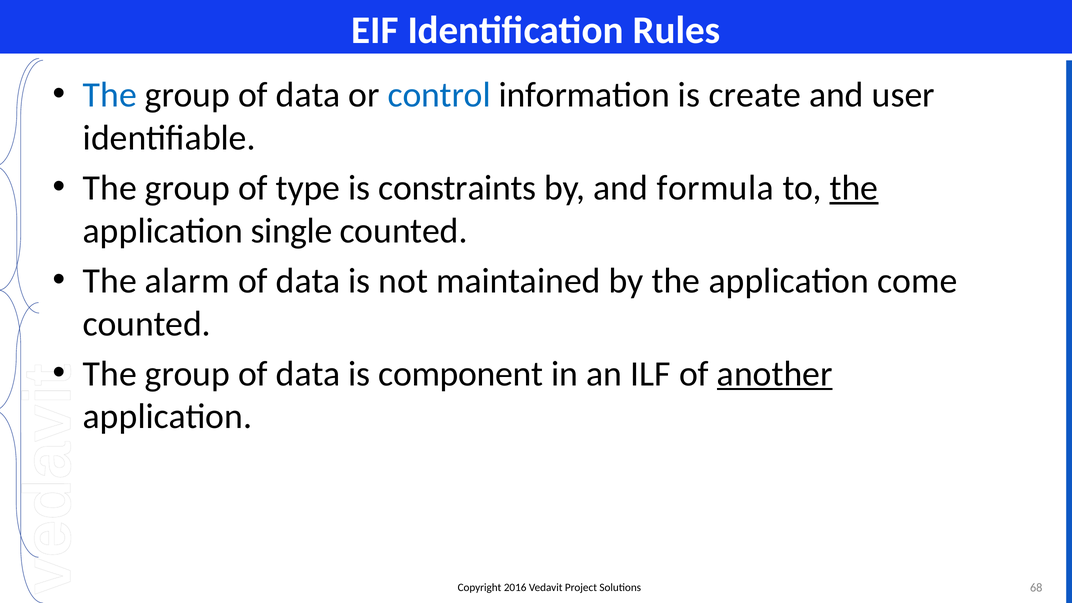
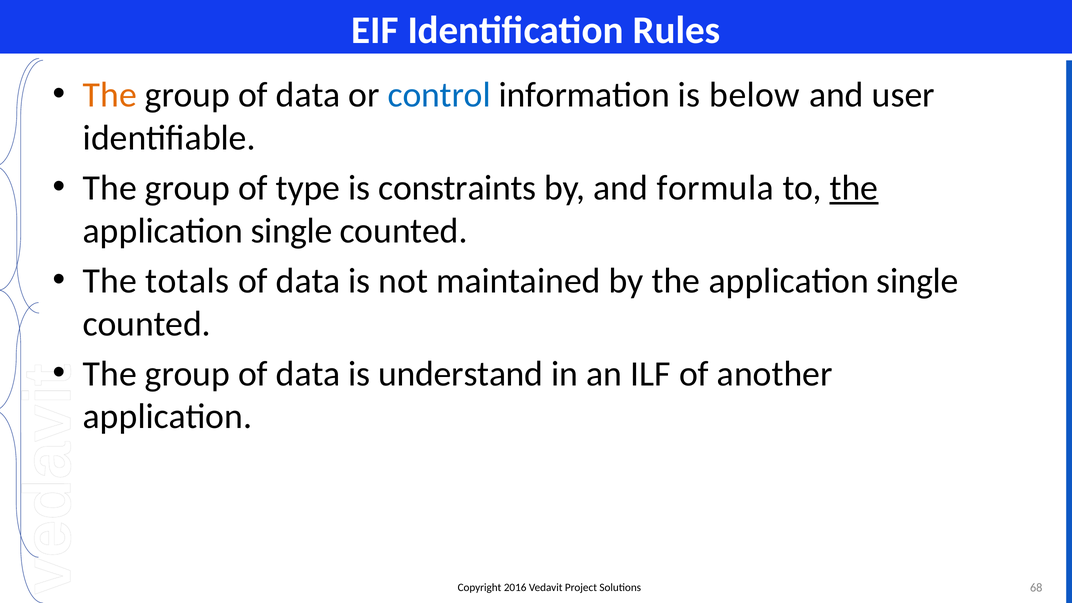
The at (110, 95) colour: blue -> orange
create: create -> below
alarm: alarm -> totals
by the application come: come -> single
component: component -> understand
another underline: present -> none
